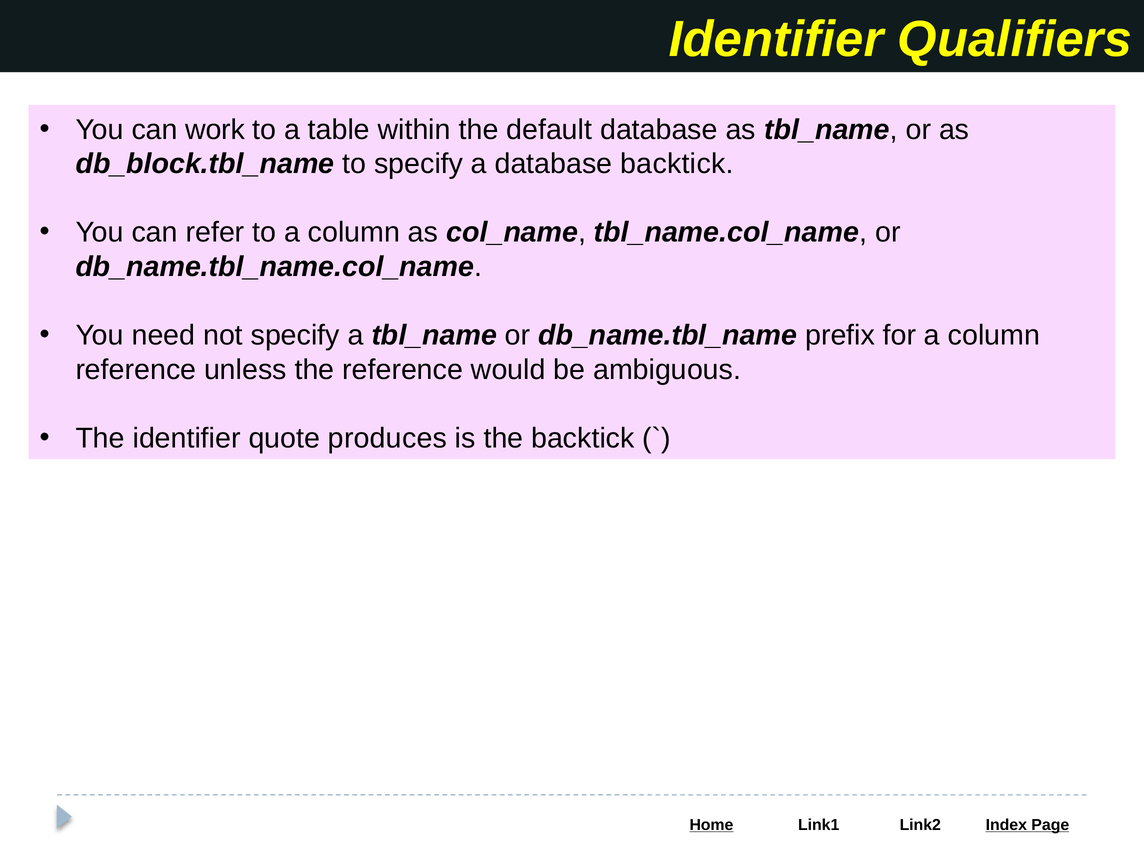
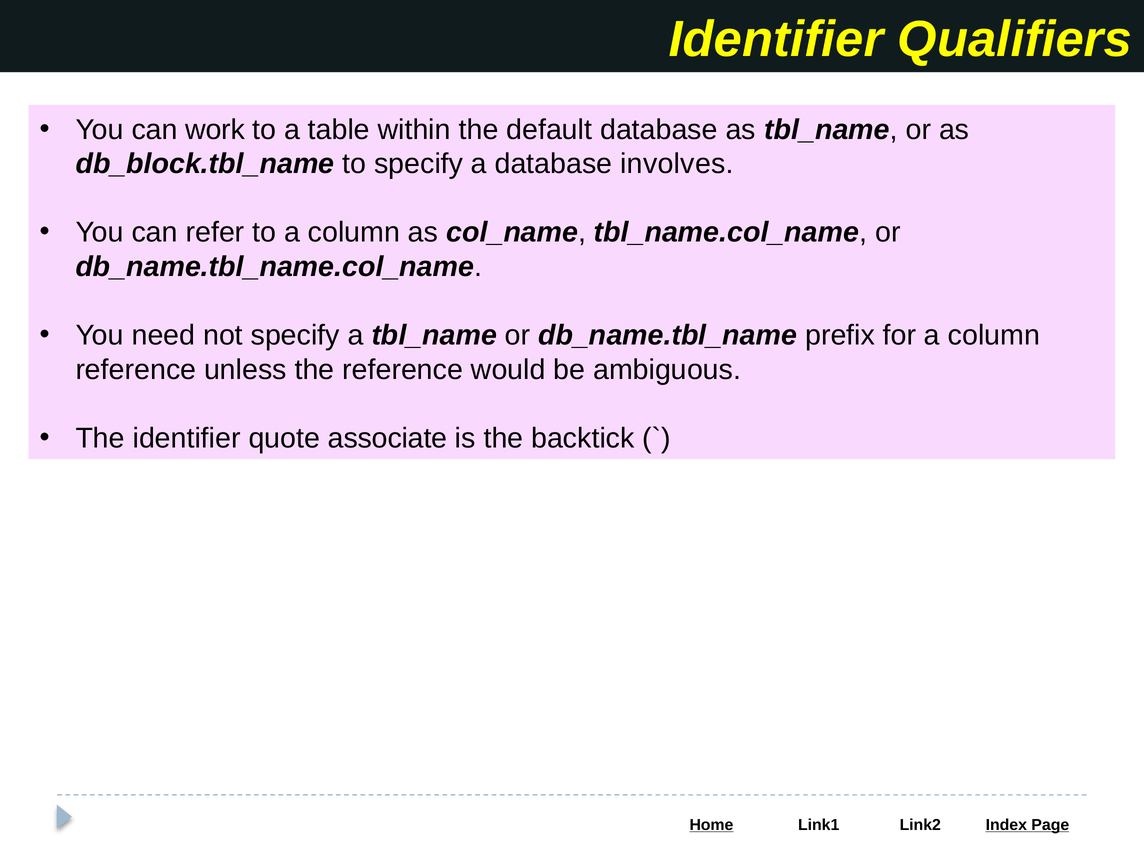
database backtick: backtick -> involves
produces: produces -> associate
